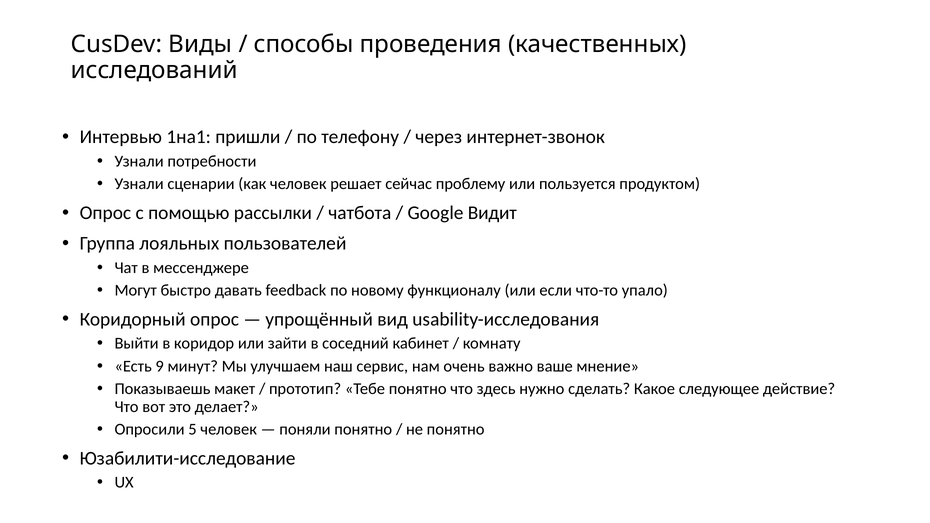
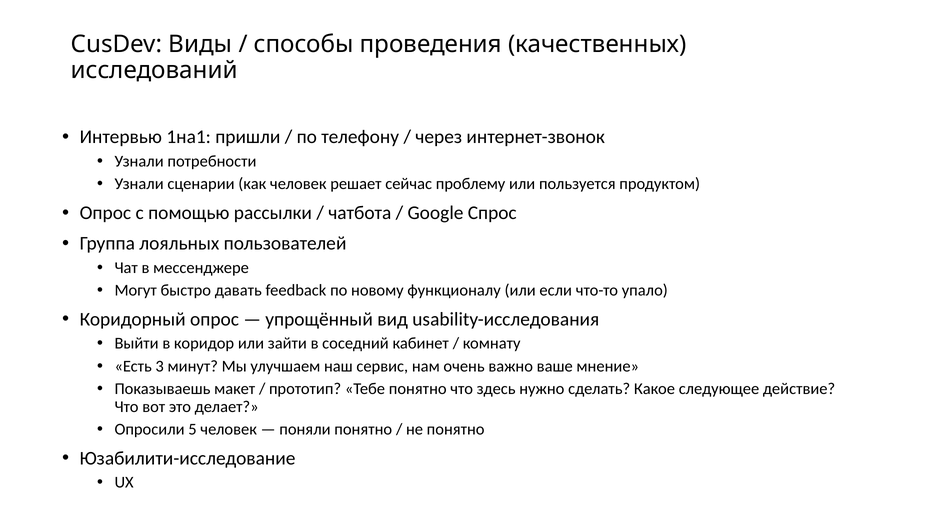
Видит: Видит -> Спрос
9: 9 -> 3
